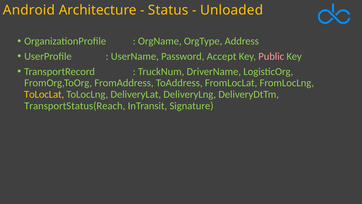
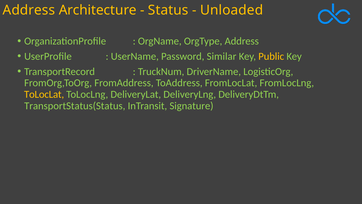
Android at (29, 10): Android -> Address
Accept: Accept -> Similar
Public colour: pink -> yellow
TransportStatus(Reach: TransportStatus(Reach -> TransportStatus(Status
